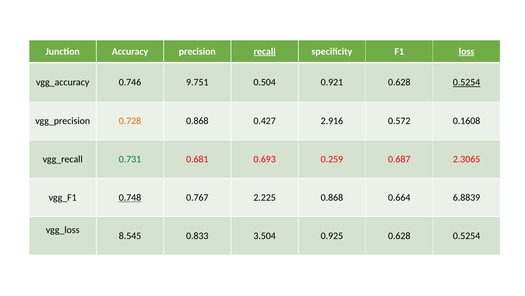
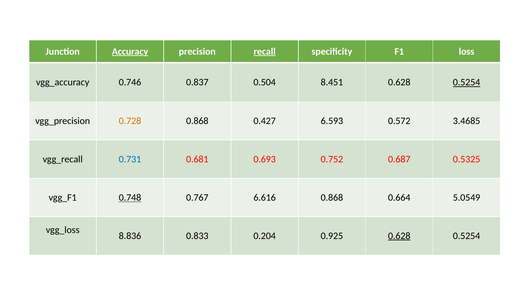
Accuracy underline: none -> present
loss underline: present -> none
9.751: 9.751 -> 0.837
0.921: 0.921 -> 8.451
2.916: 2.916 -> 6.593
0.1608: 0.1608 -> 3.4685
0.731 colour: green -> blue
0.259: 0.259 -> 0.752
2.3065: 2.3065 -> 0.5325
2.225: 2.225 -> 6.616
6.8839: 6.8839 -> 5.0549
8.545: 8.545 -> 8.836
3.504: 3.504 -> 0.204
0.628 at (399, 235) underline: none -> present
